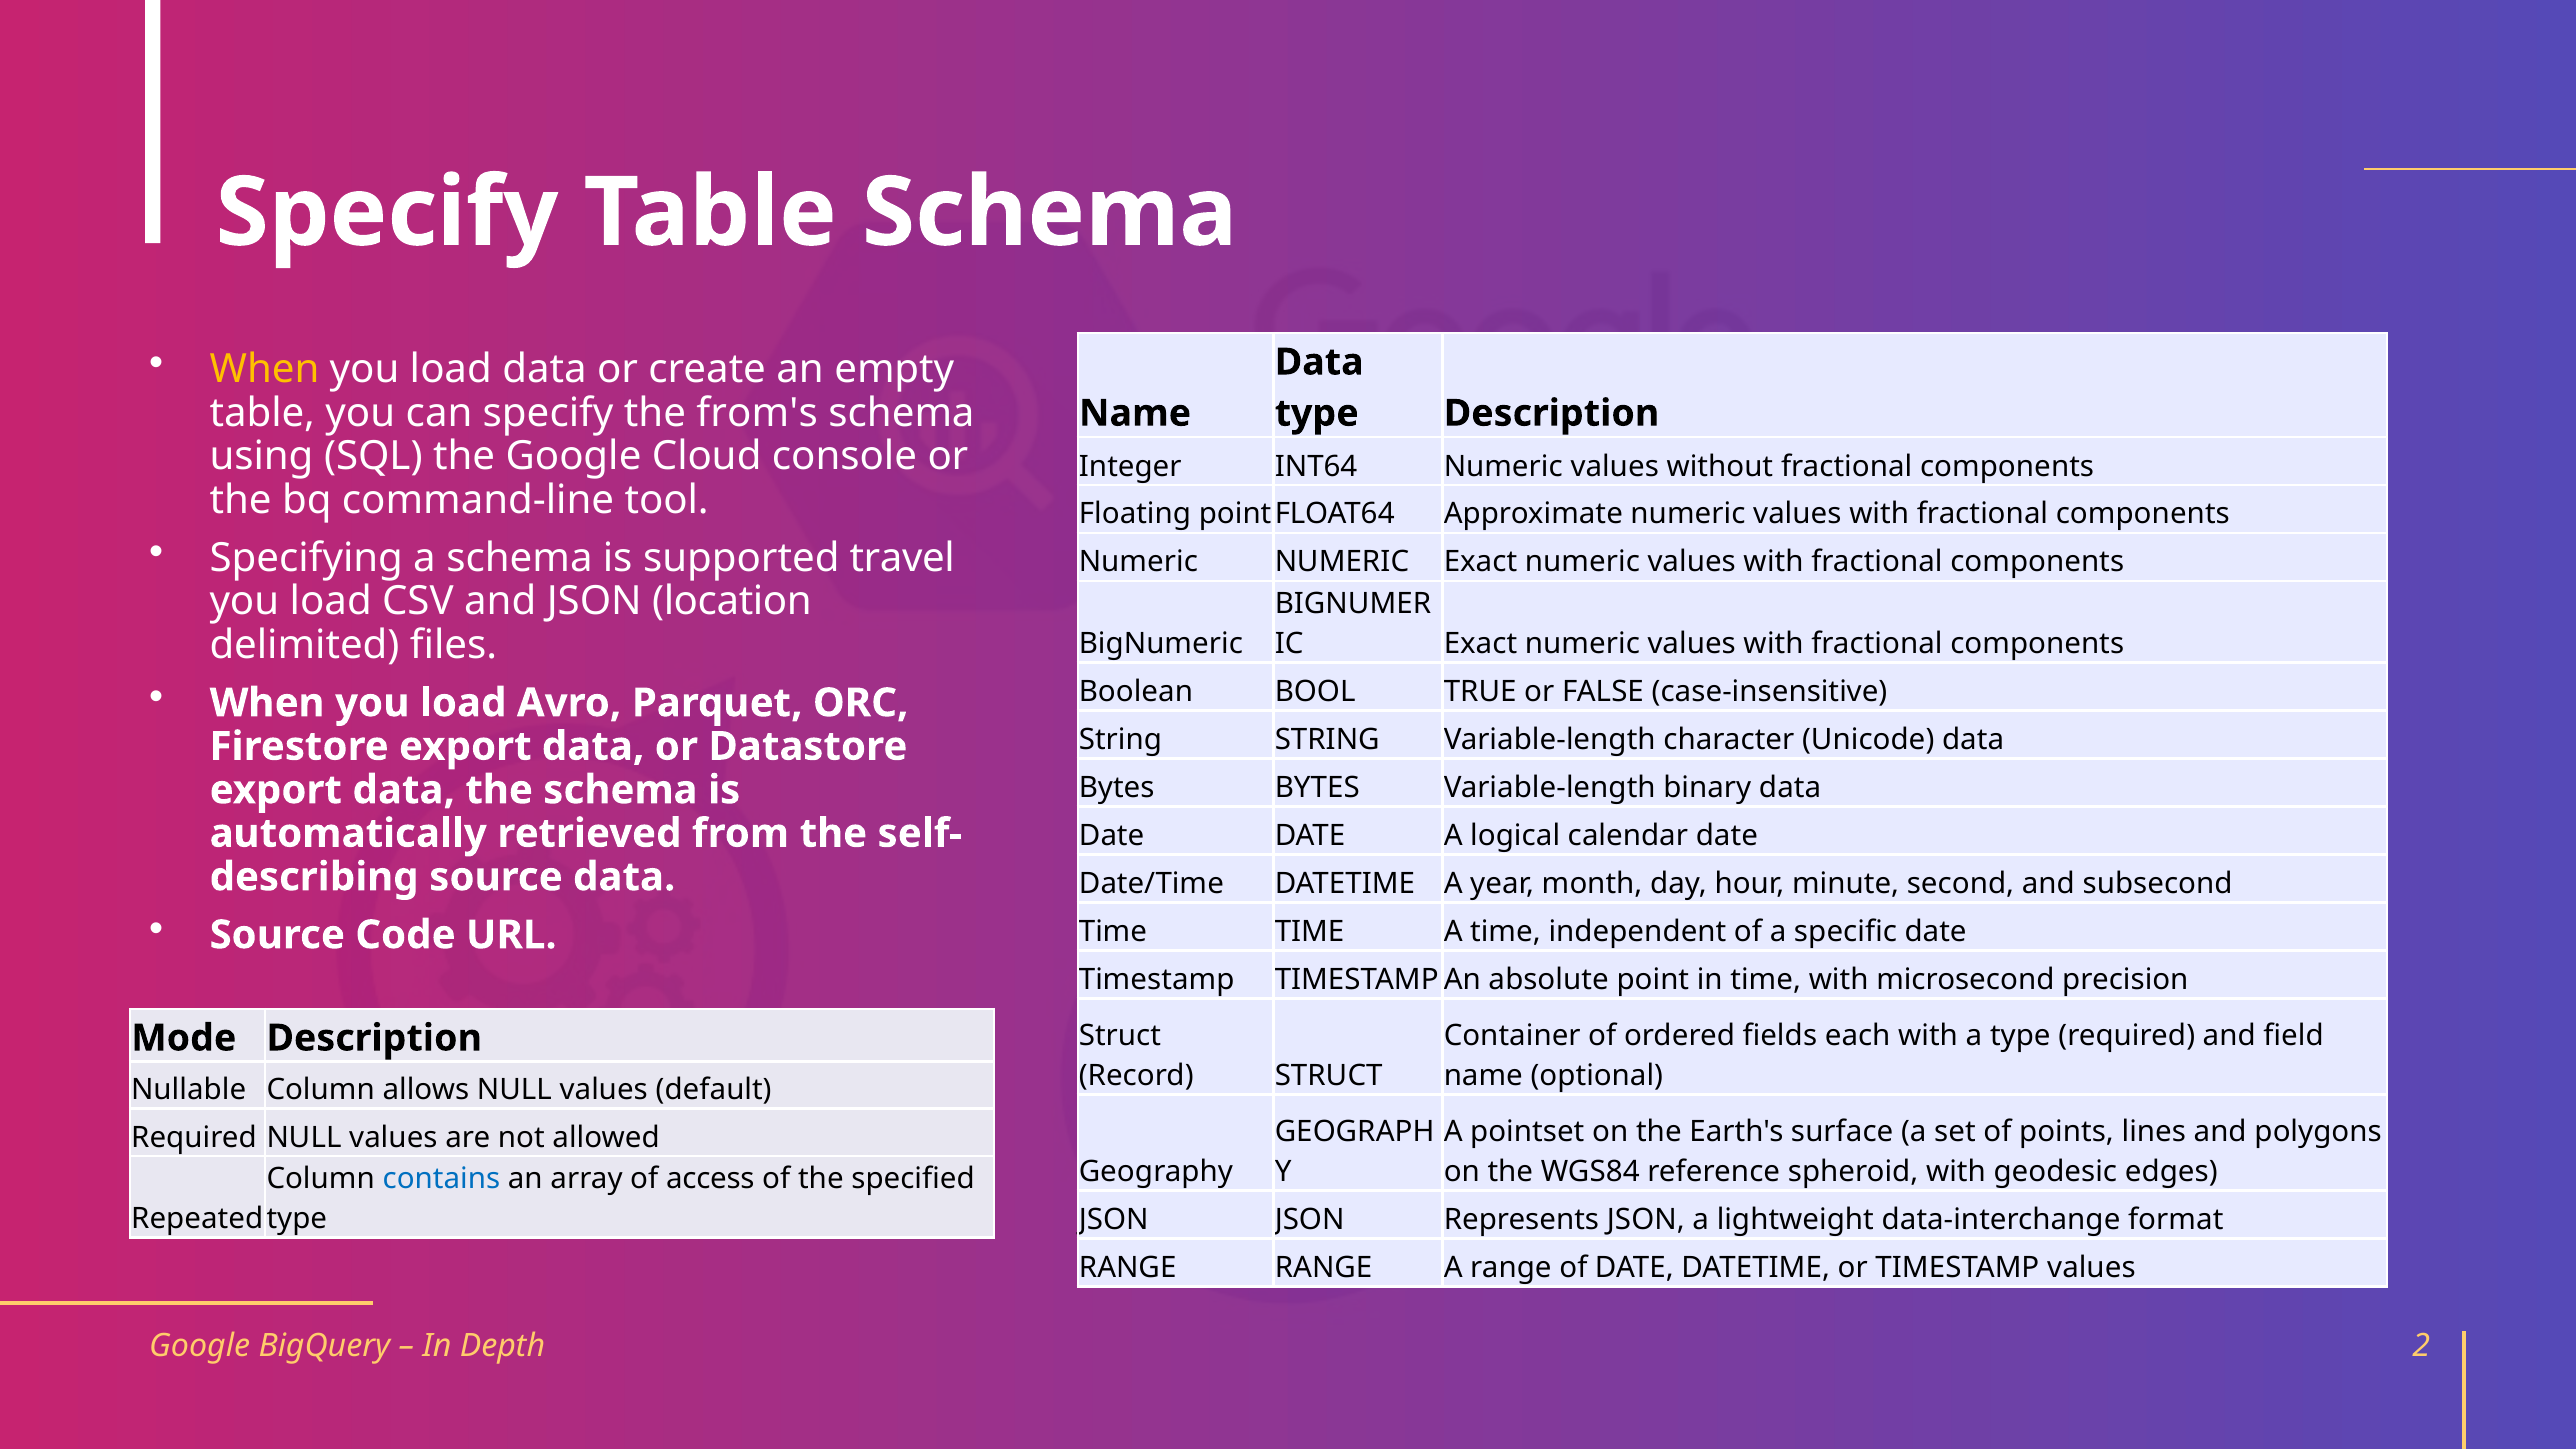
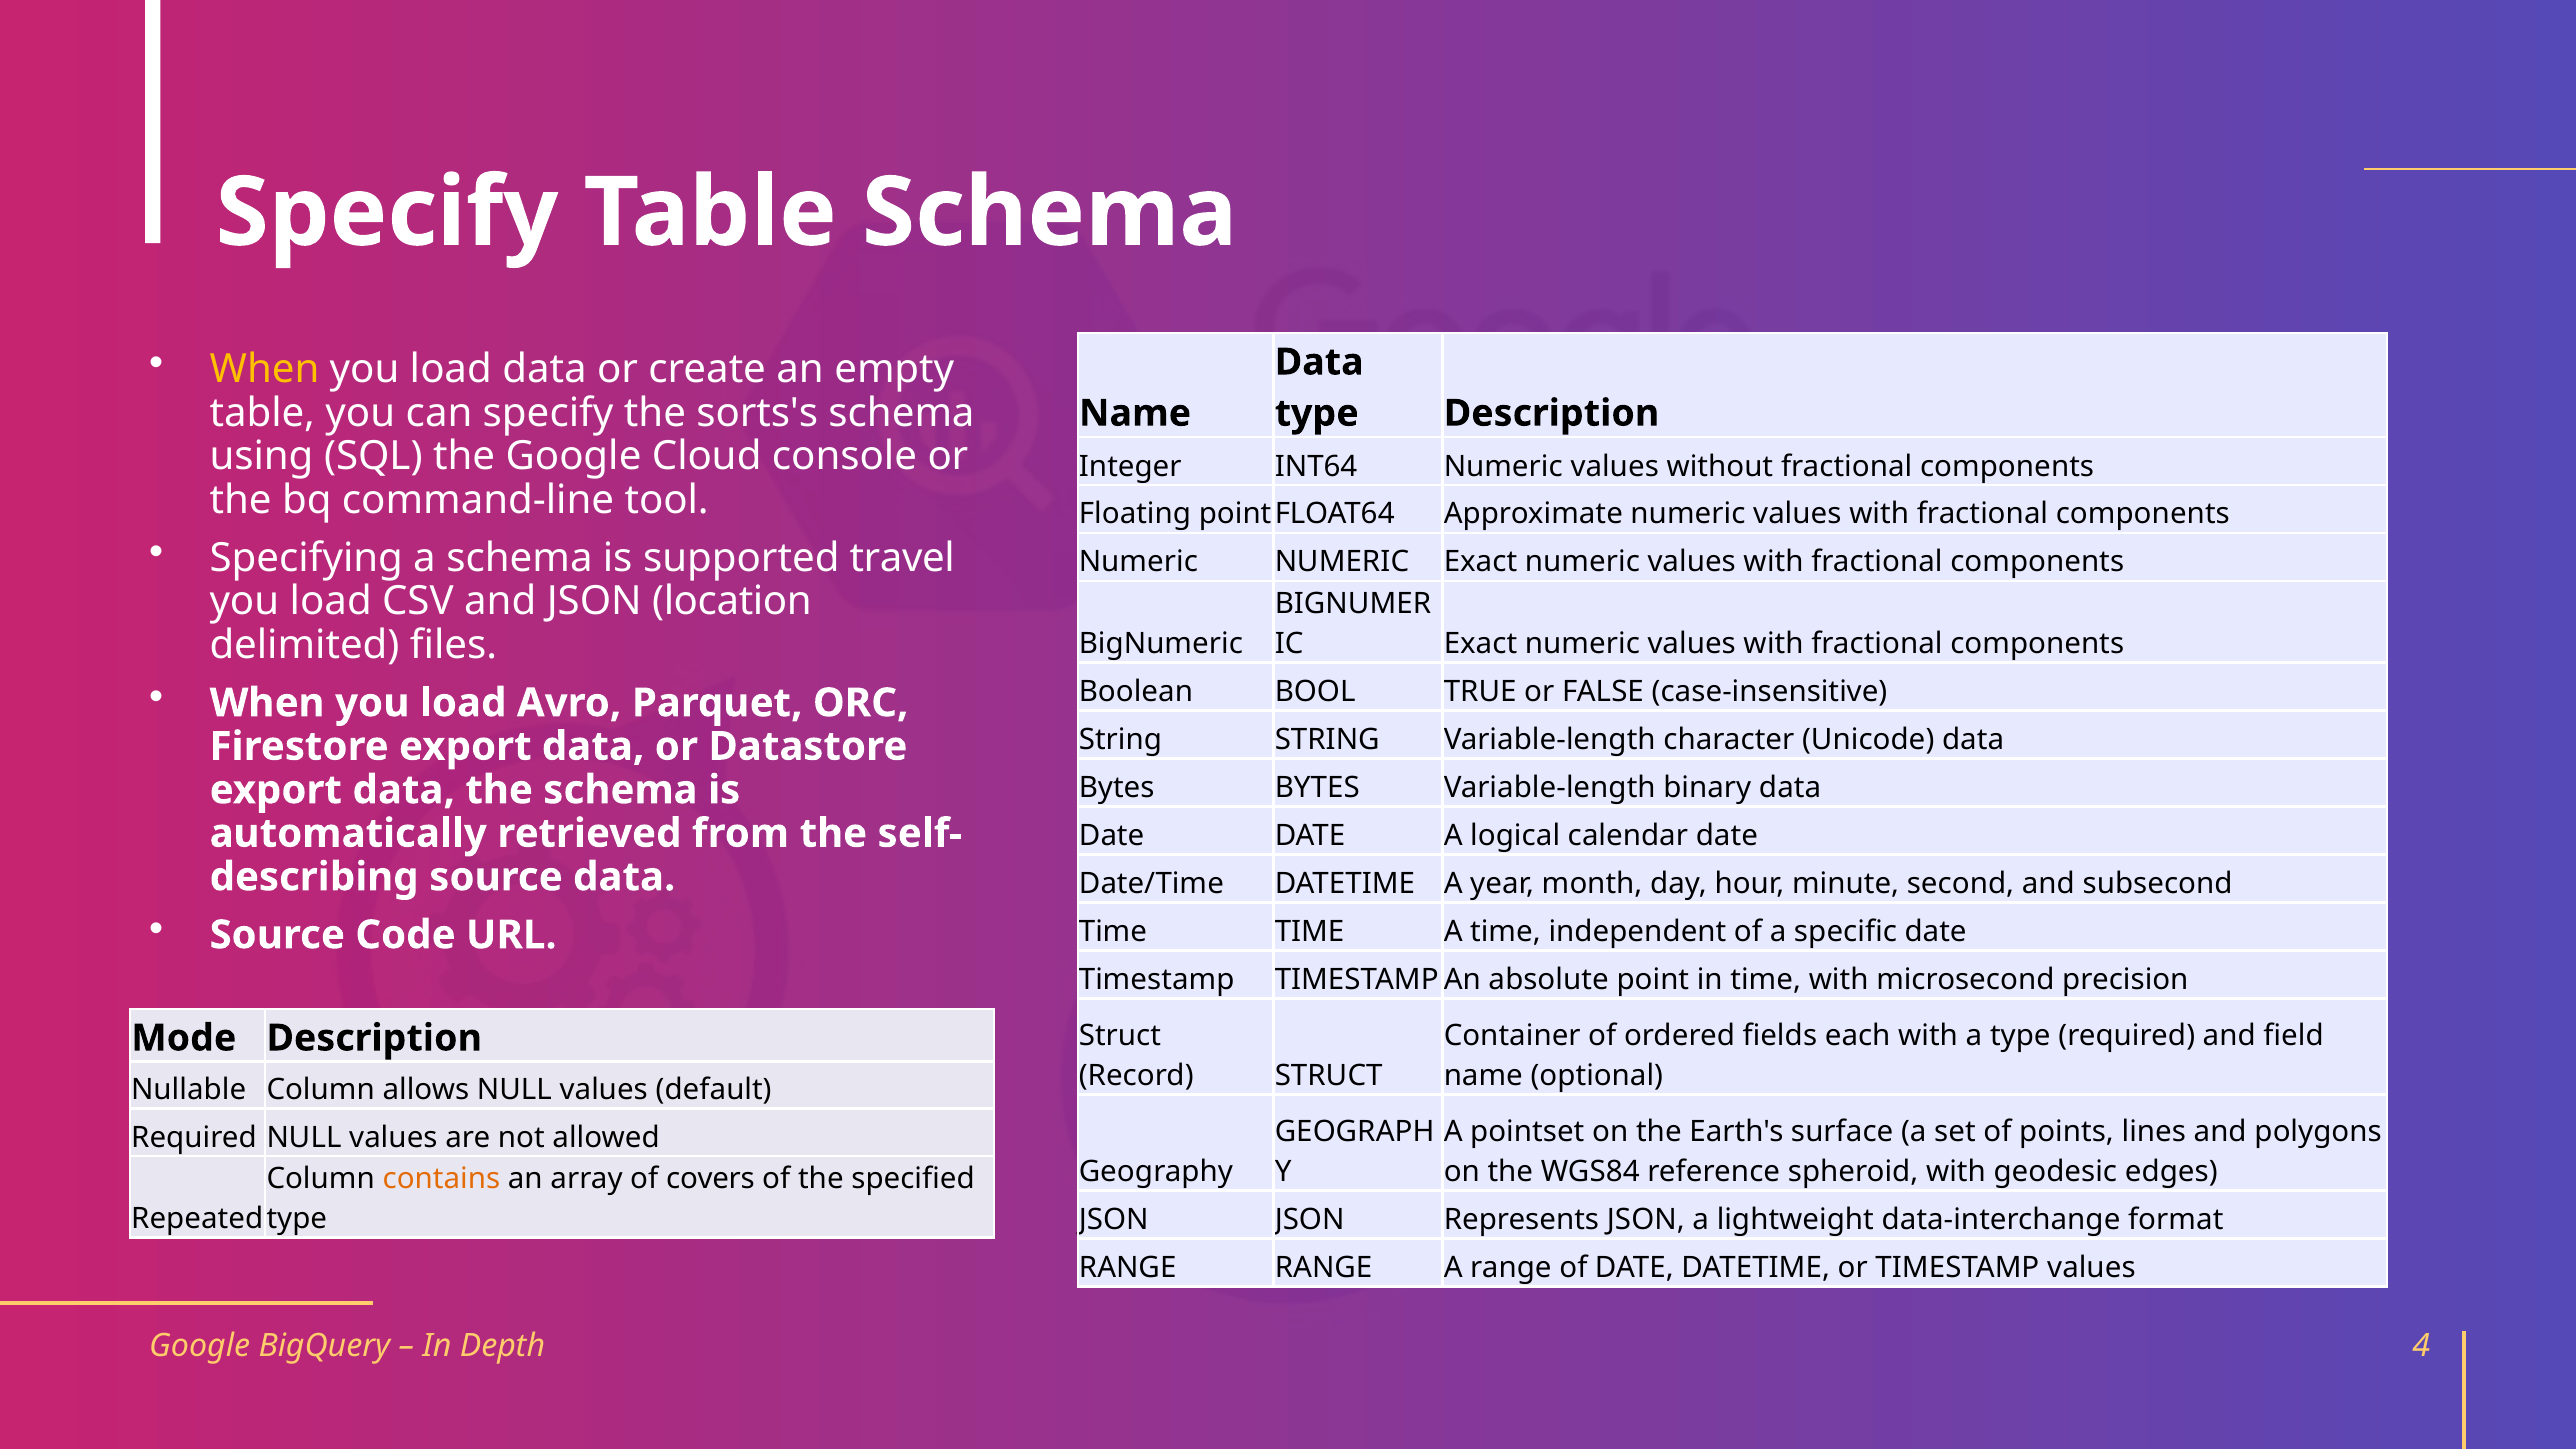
from's: from's -> sorts's
contains colour: blue -> orange
access: access -> covers
2: 2 -> 4
